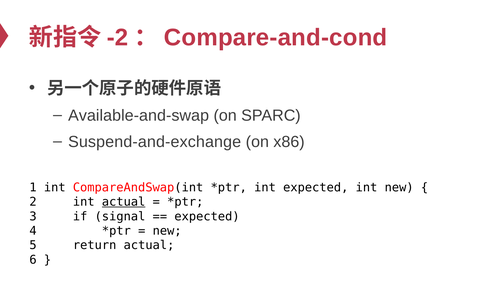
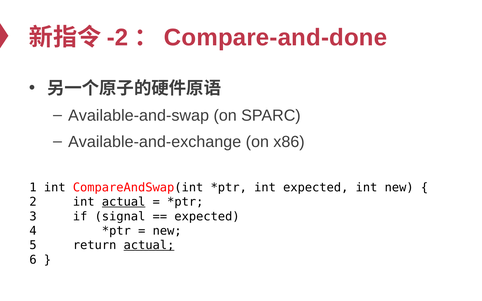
Compare-and-cond: Compare-and-cond -> Compare-and-done
Suspend-and-exchange: Suspend-and-exchange -> Available-and-exchange
actual at (149, 245) underline: none -> present
